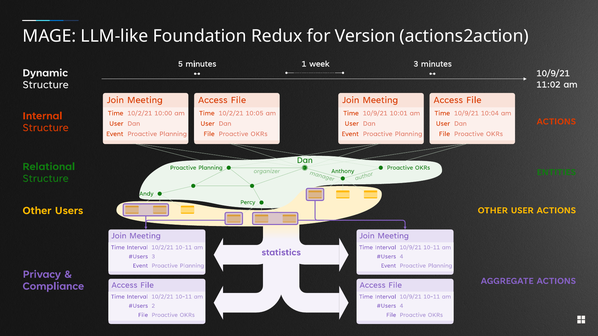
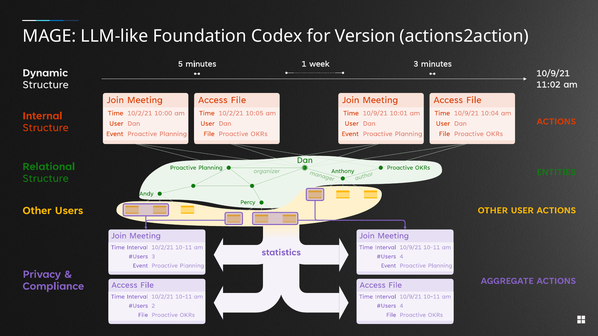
Redux: Redux -> Codex
